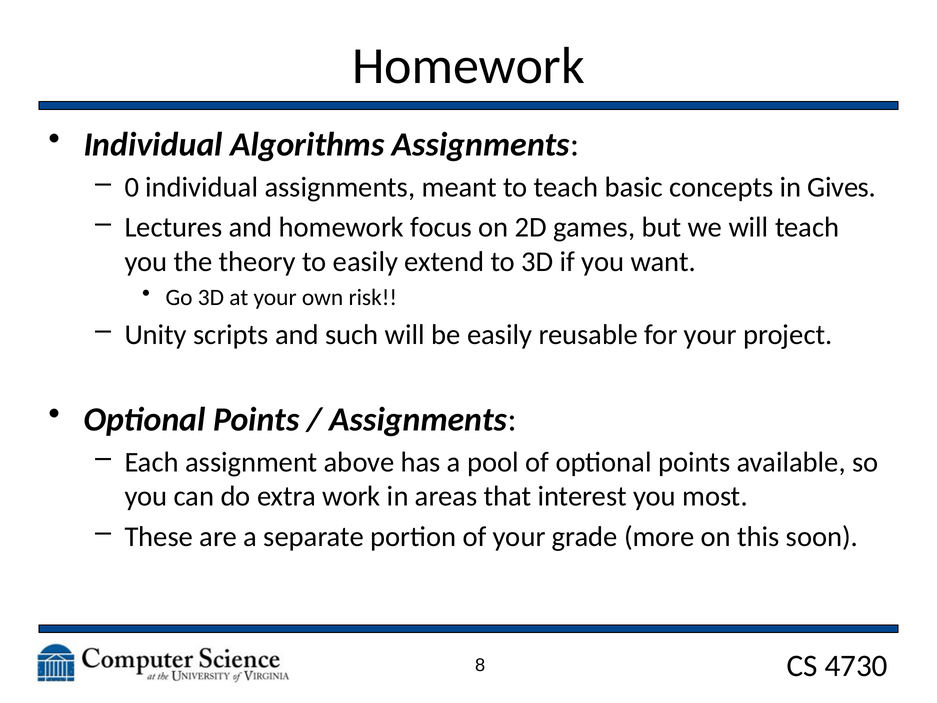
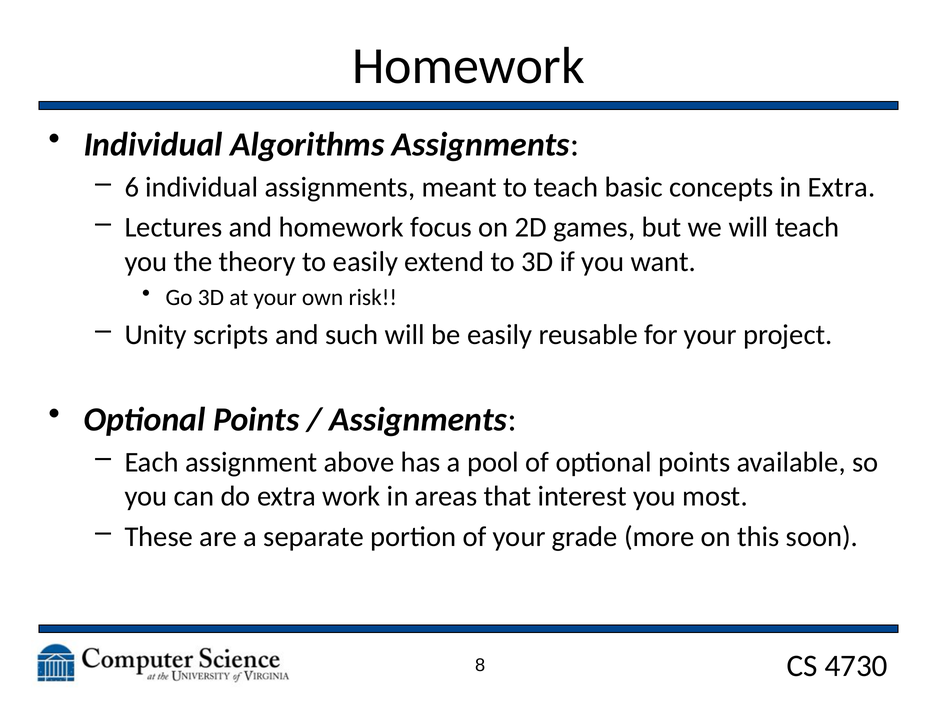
0: 0 -> 6
in Gives: Gives -> Extra
